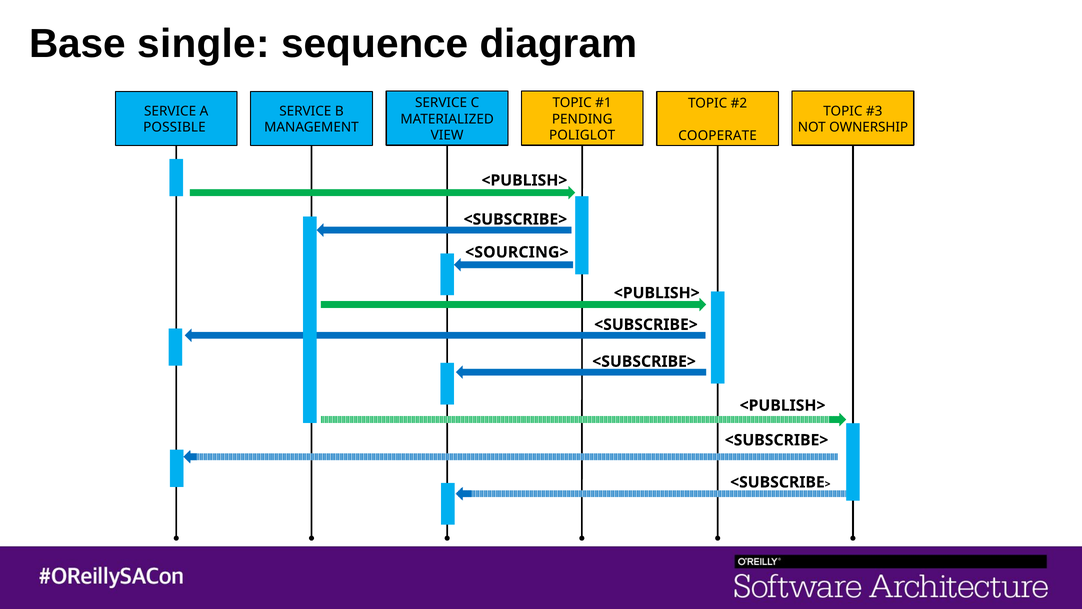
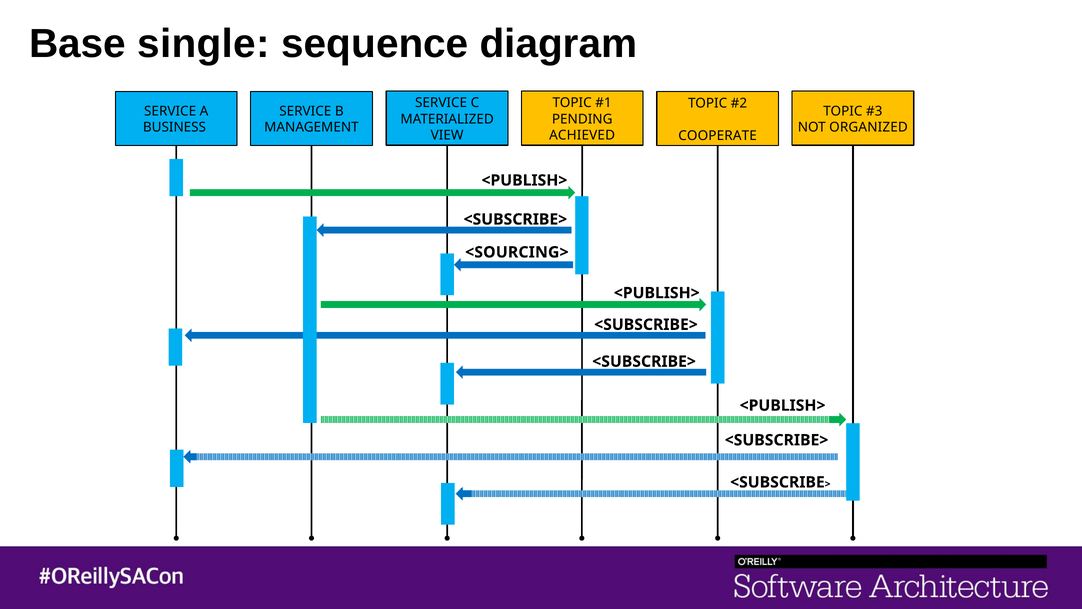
OWNERSHIP: OWNERSHIP -> ORGANIZED
POSSIBLE: POSSIBLE -> BUSINESS
POLIGLOT: POLIGLOT -> ACHIEVED
